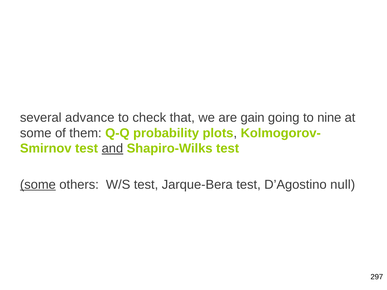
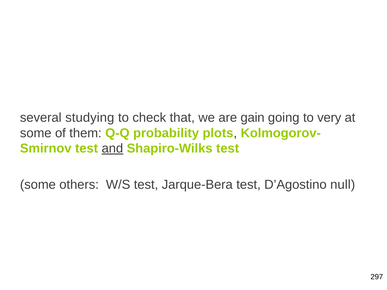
advance: advance -> studying
nine: nine -> very
some at (38, 185) underline: present -> none
